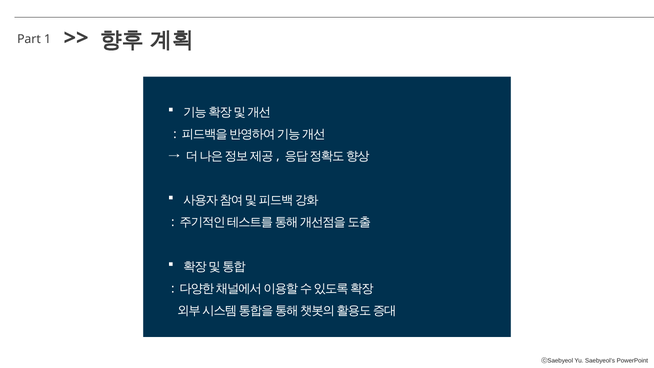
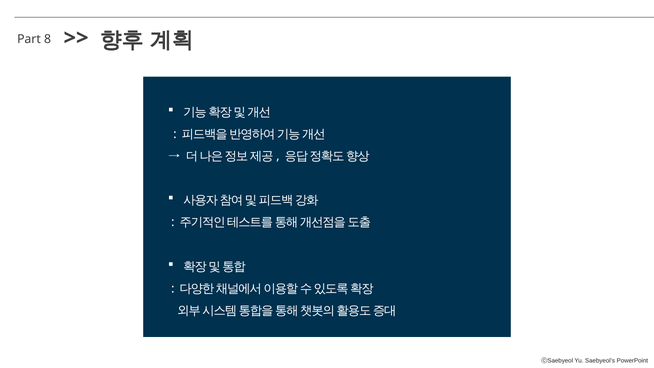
1: 1 -> 8
